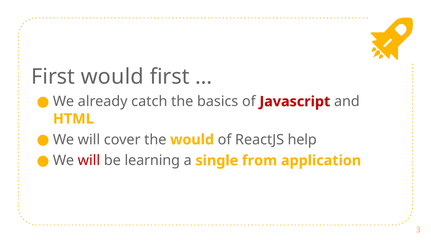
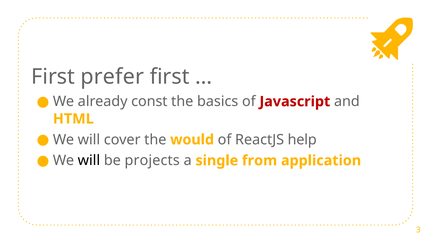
First would: would -> prefer
catch: catch -> const
will at (89, 160) colour: red -> black
learning: learning -> projects
